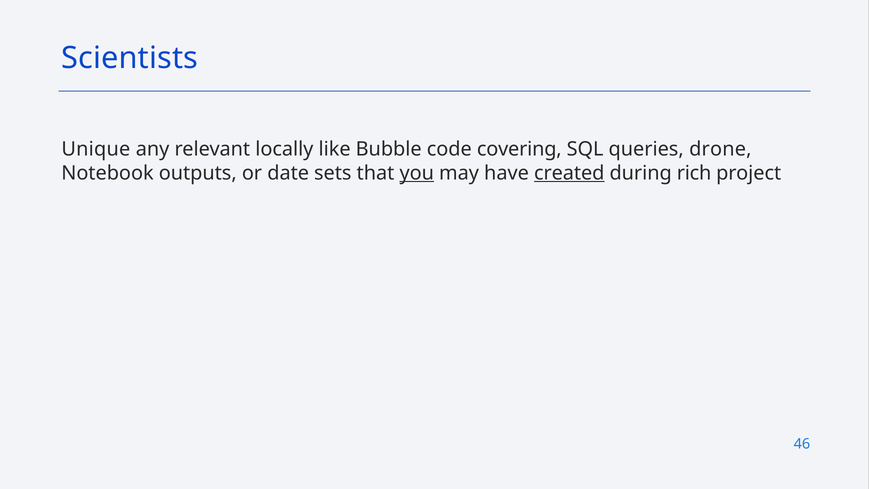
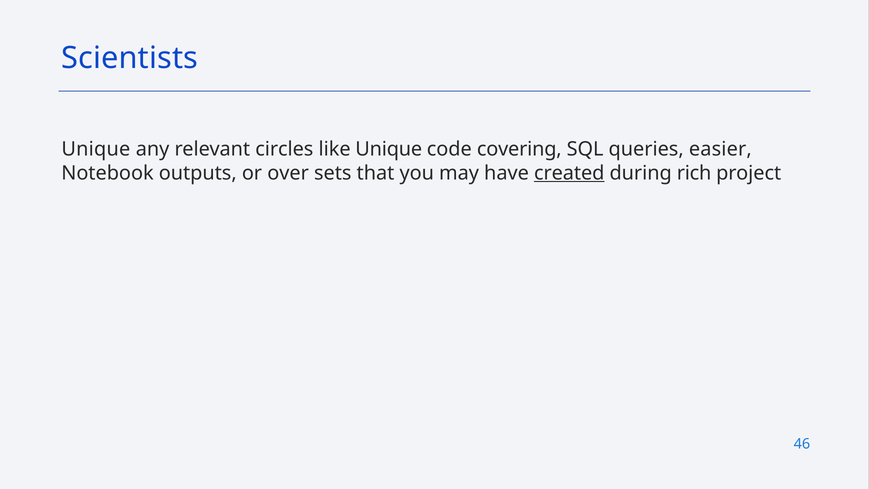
locally: locally -> circles
like Bubble: Bubble -> Unique
drone: drone -> easier
date: date -> over
you underline: present -> none
